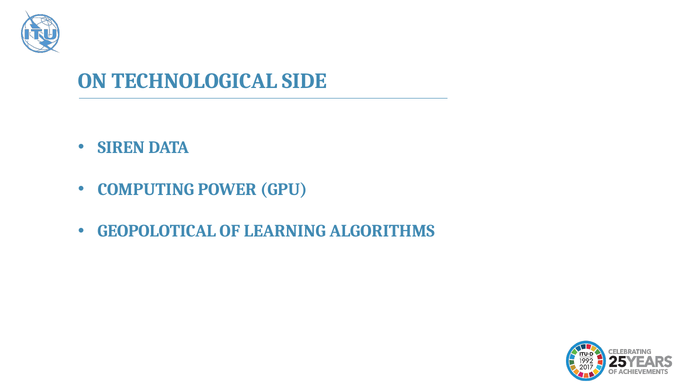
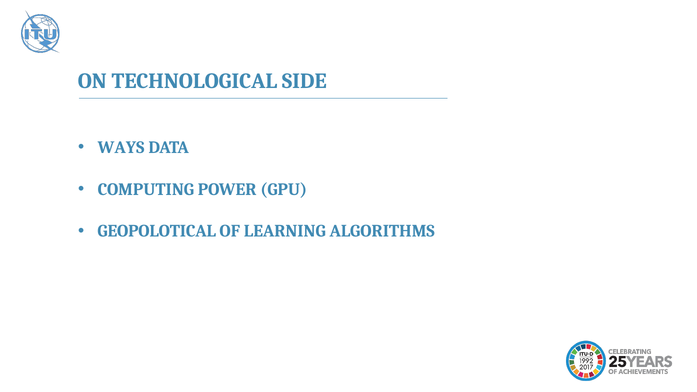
SIREN: SIREN -> WAYS
